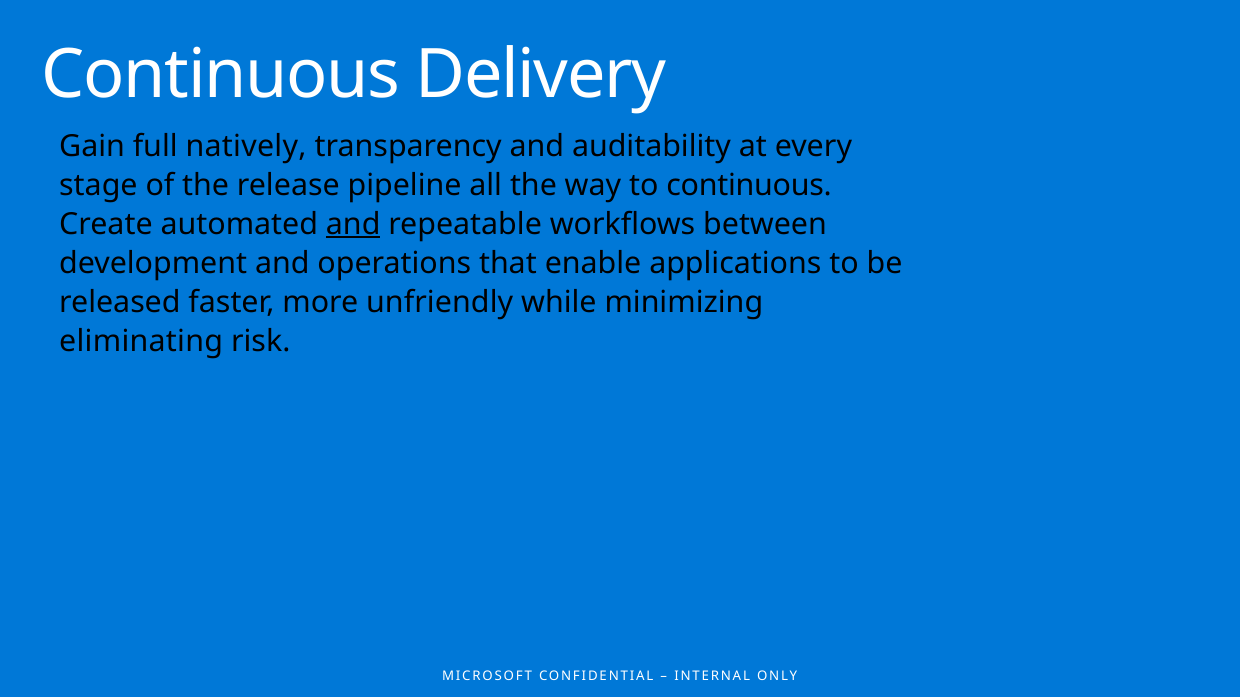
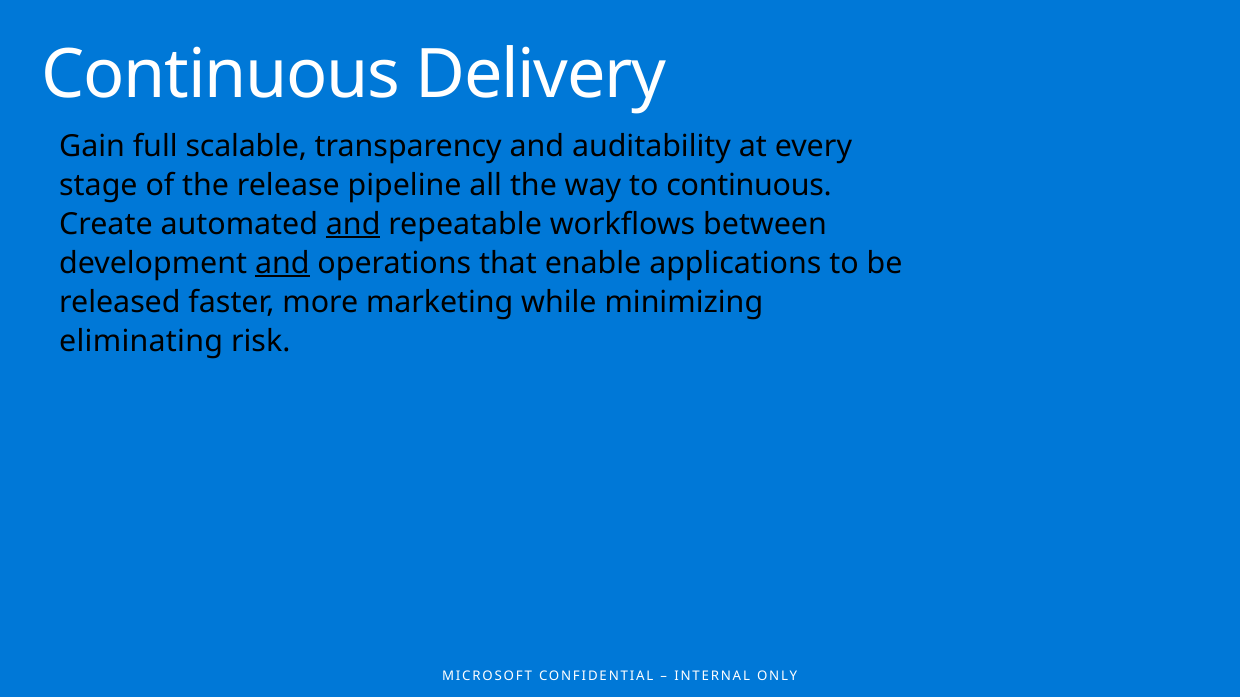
natively: natively -> scalable
and at (282, 263) underline: none -> present
unfriendly: unfriendly -> marketing
